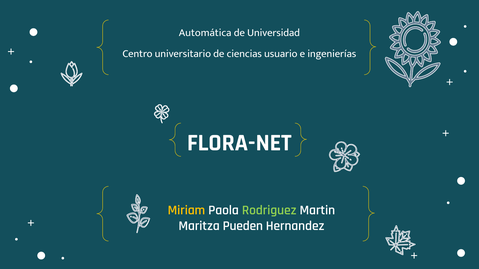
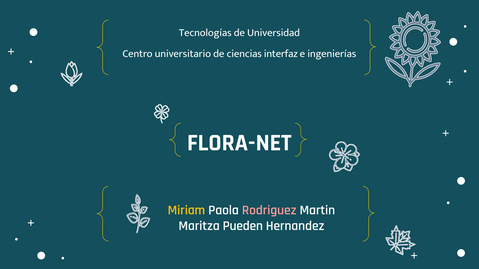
Automática: Automática -> Tecnologías
usuario: usuario -> interfaz
Rodriguez colour: light green -> pink
